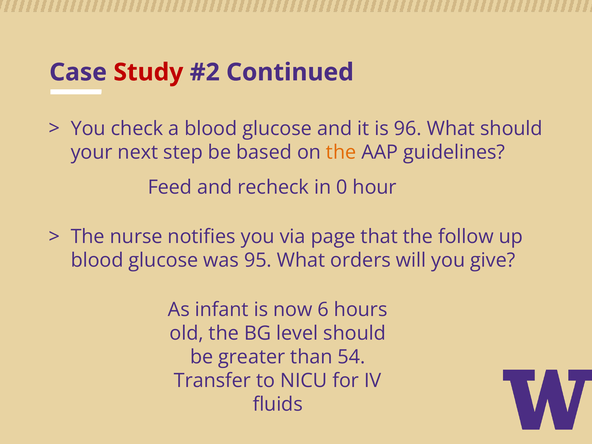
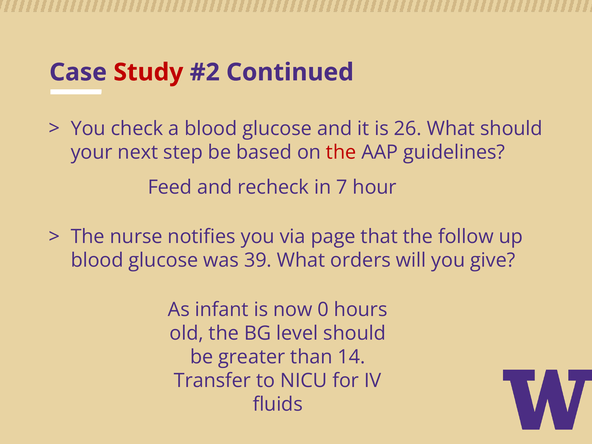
96: 96 -> 26
the at (341, 152) colour: orange -> red
0: 0 -> 7
95: 95 -> 39
6: 6 -> 0
54: 54 -> 14
